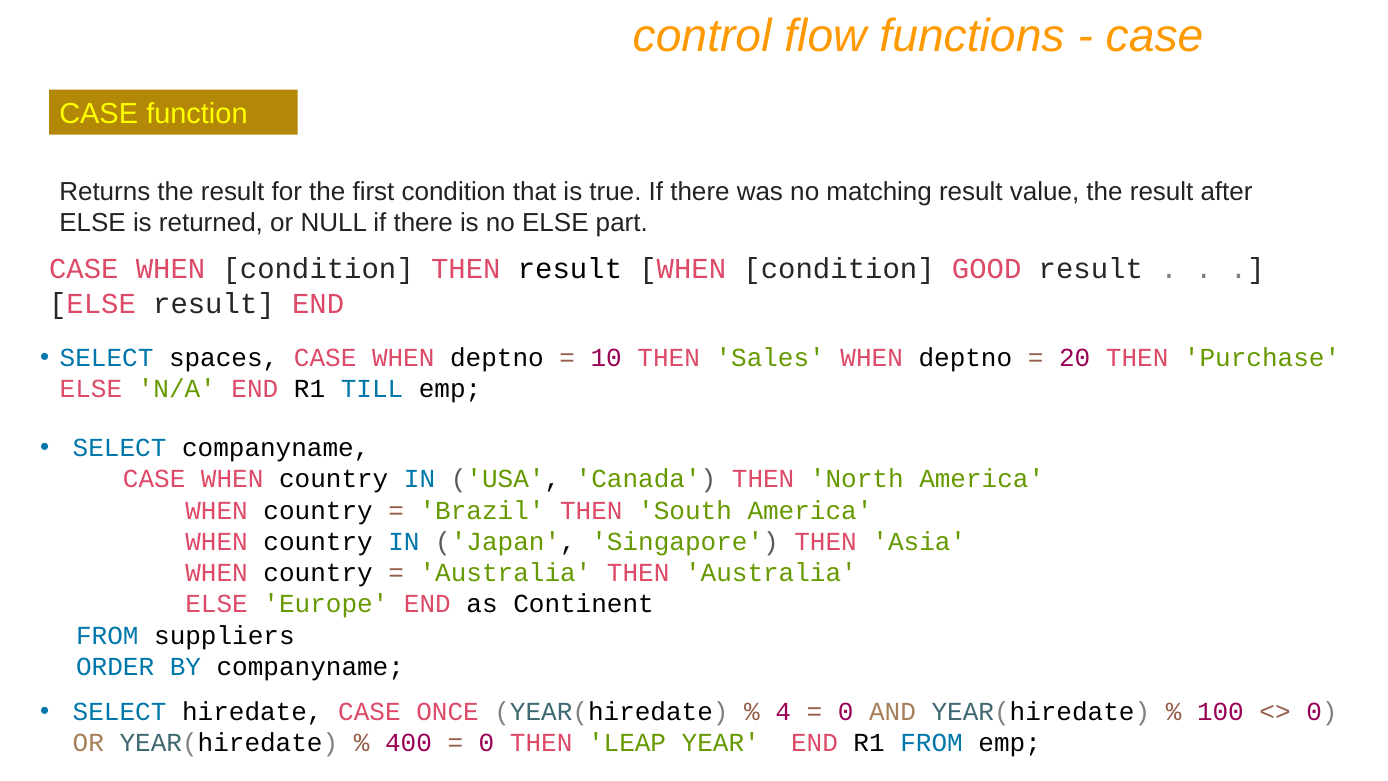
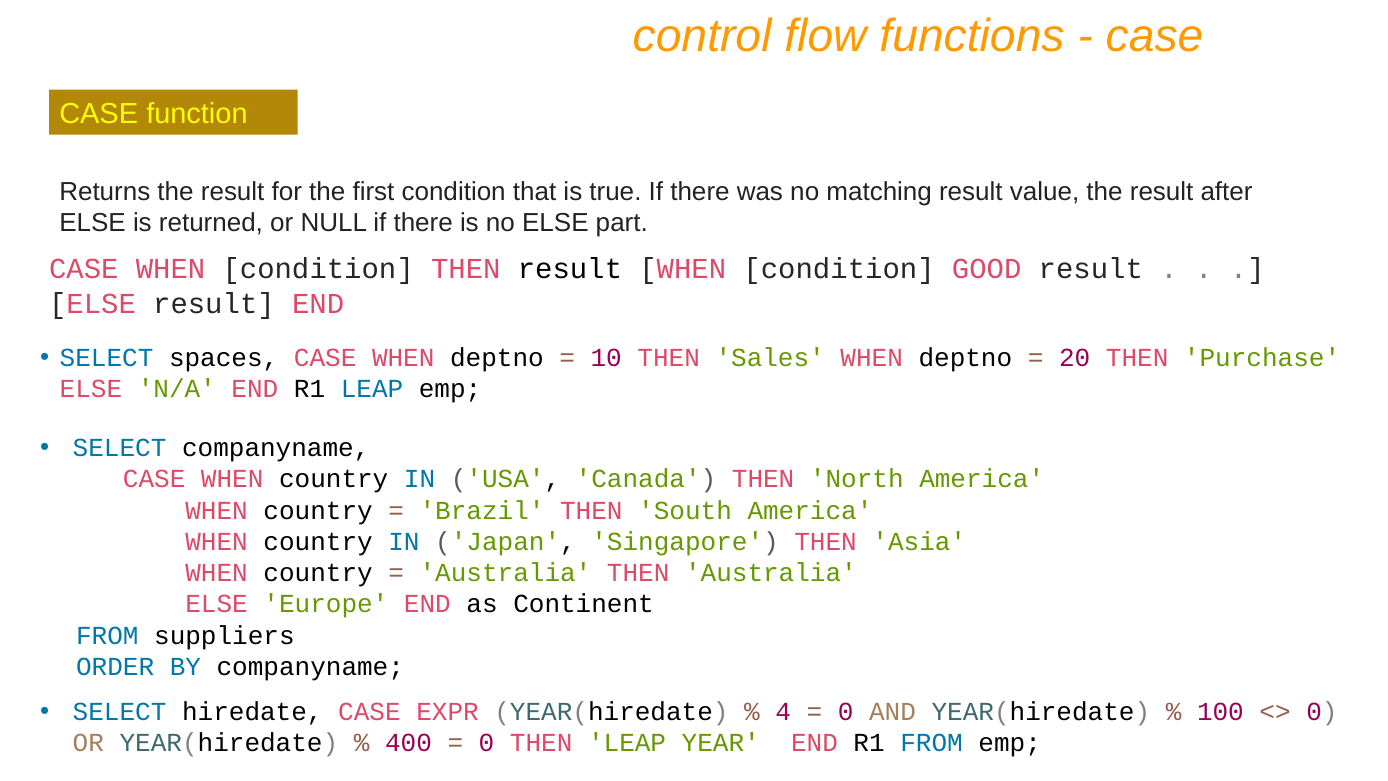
R1 TILL: TILL -> LEAP
ONCE: ONCE -> EXPR
